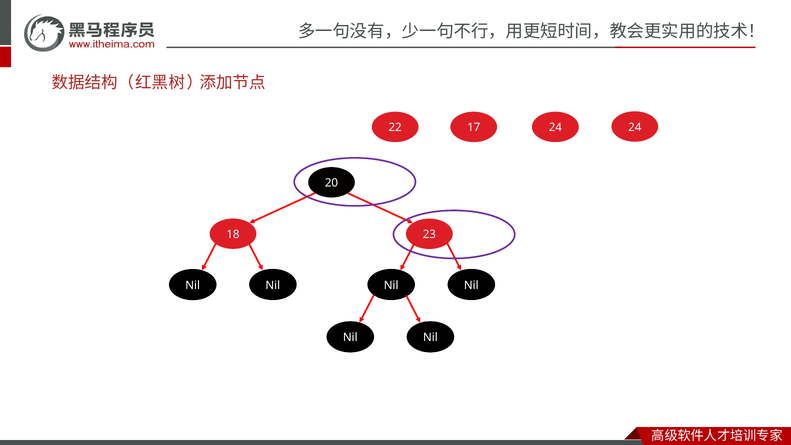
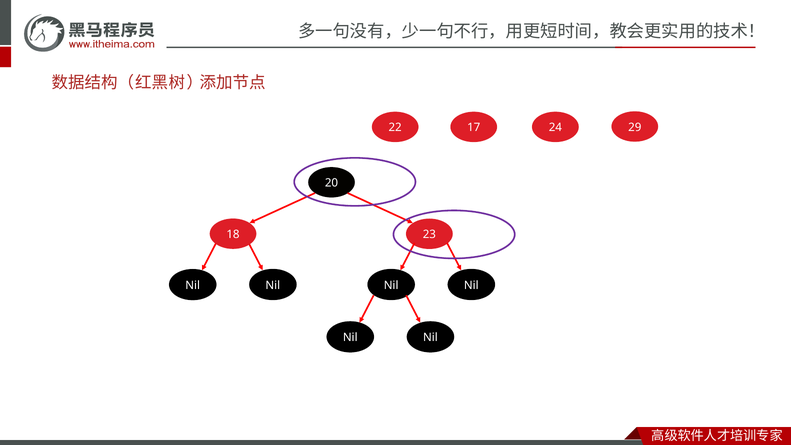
17 24: 24 -> 29
